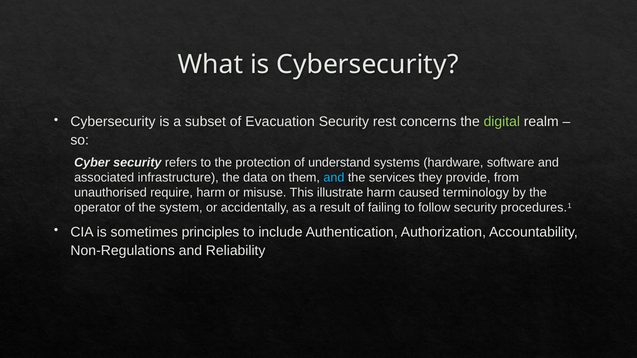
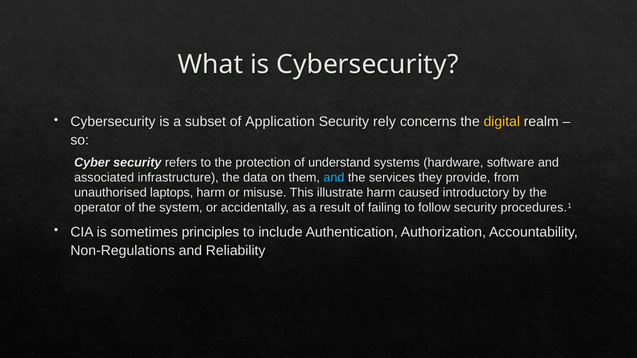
Evacuation: Evacuation -> Application
rest: rest -> rely
digital colour: light green -> yellow
require: require -> laptops
terminology: terminology -> introductory
